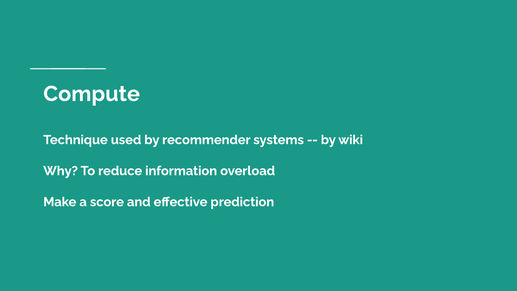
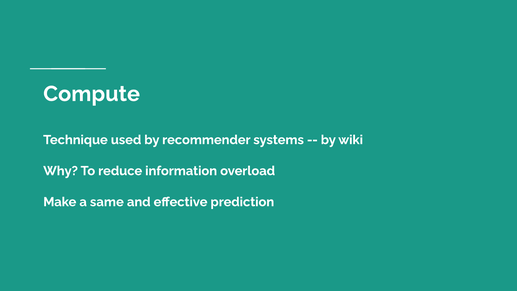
score: score -> same
